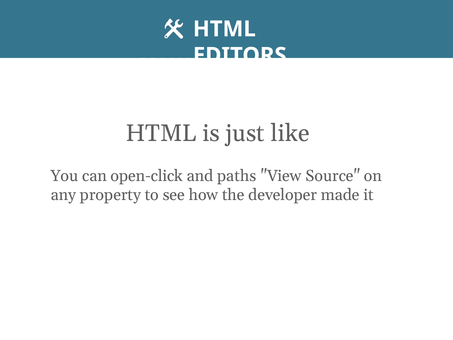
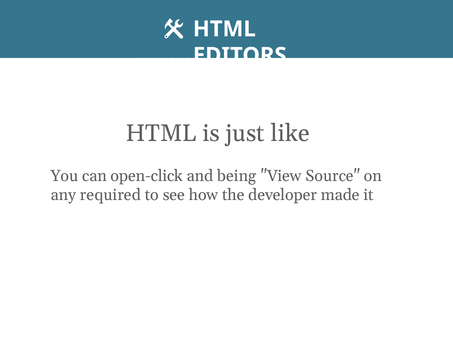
paths: paths -> being
property: property -> required
